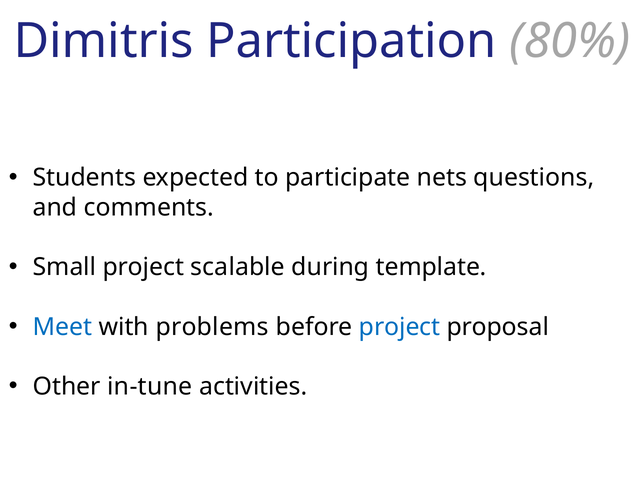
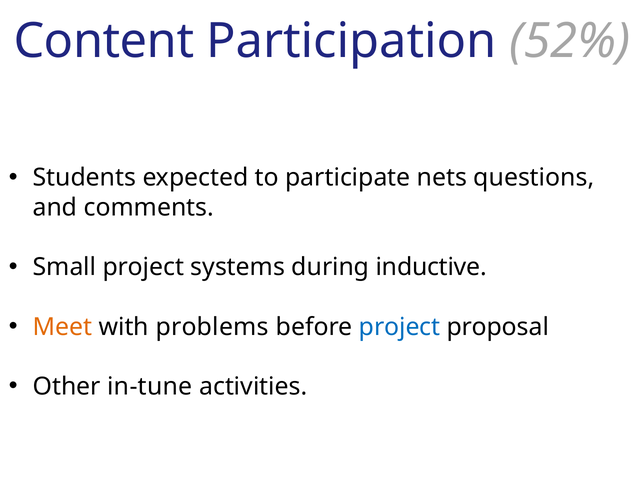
Dimitris: Dimitris -> Content
80%: 80% -> 52%
scalable: scalable -> systems
template: template -> inductive
Meet colour: blue -> orange
